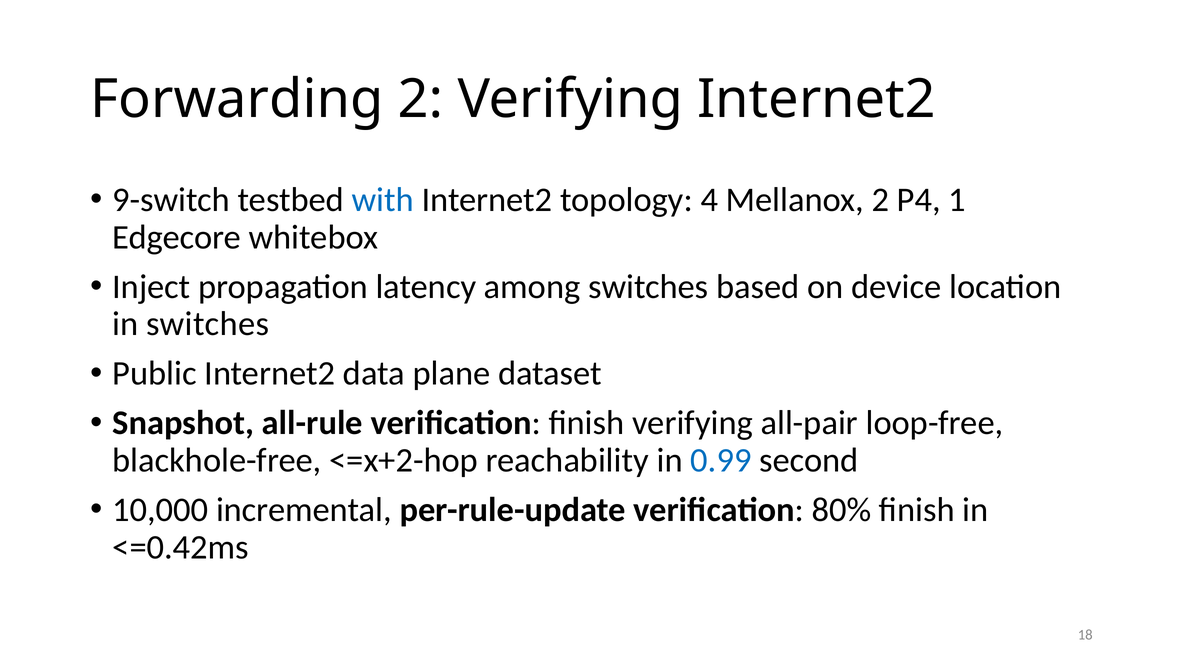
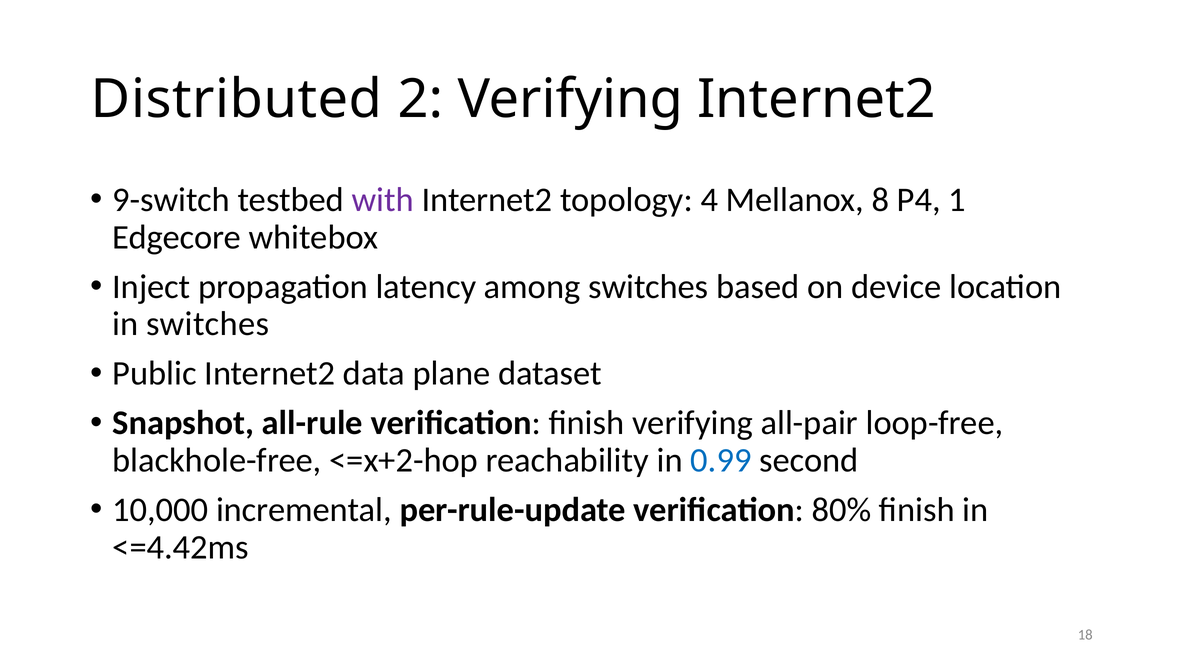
Forwarding: Forwarding -> Distributed
with colour: blue -> purple
Mellanox 2: 2 -> 8
<=0.42ms: <=0.42ms -> <=4.42ms
